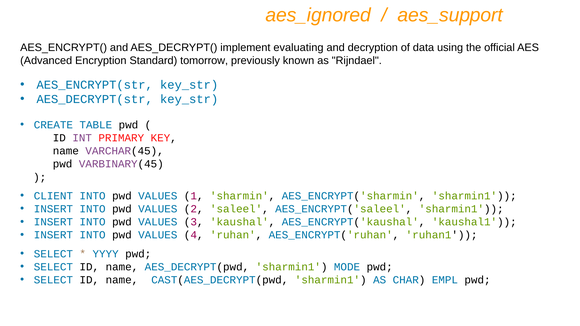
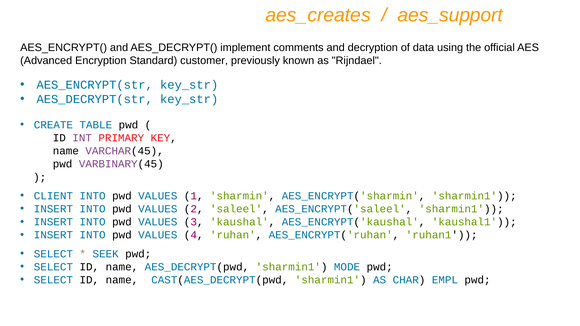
aes_ignored: aes_ignored -> aes_creates
evaluating: evaluating -> comments
tomorrow: tomorrow -> customer
YYYY: YYYY -> SEEK
